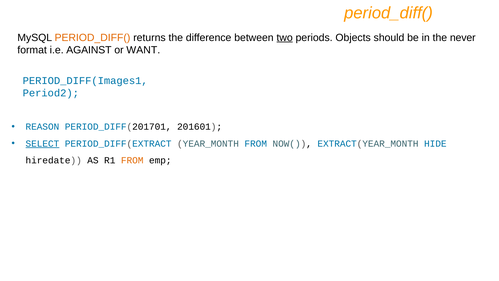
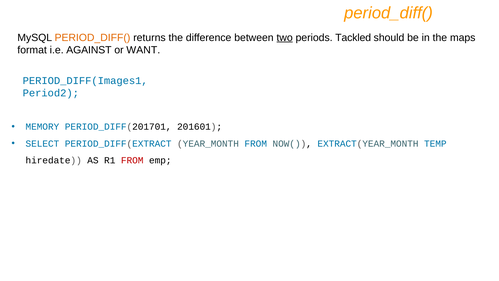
Objects: Objects -> Tackled
never: never -> maps
REASON: REASON -> MEMORY
SELECT underline: present -> none
HIDE: HIDE -> TEMP
FROM at (132, 160) colour: orange -> red
